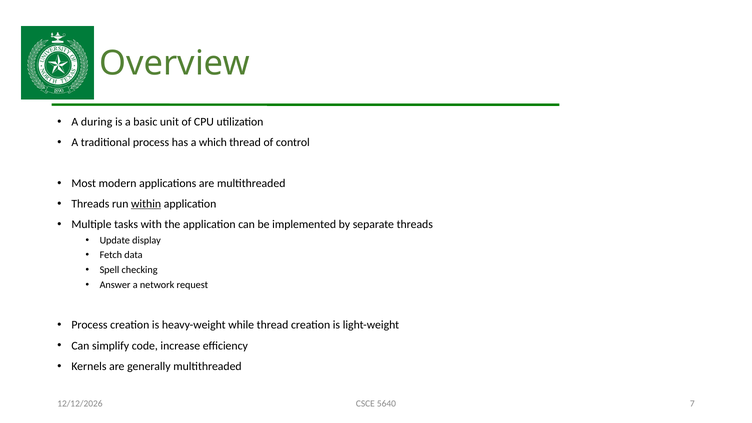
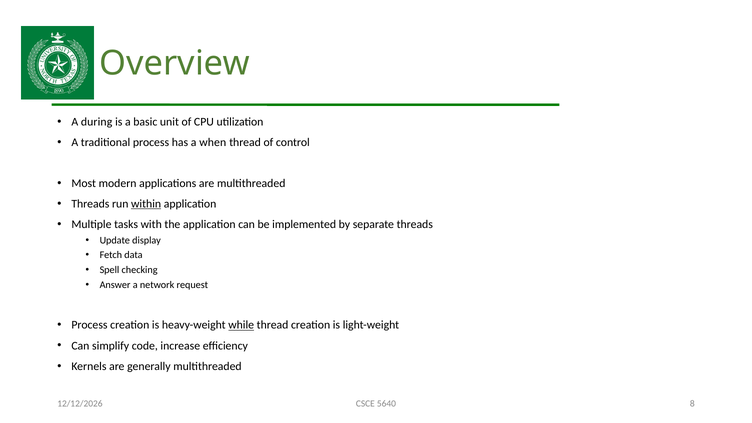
which: which -> when
while underline: none -> present
7: 7 -> 8
